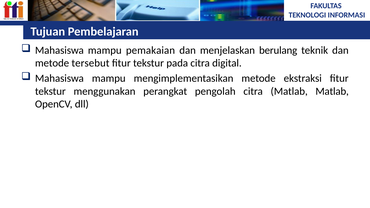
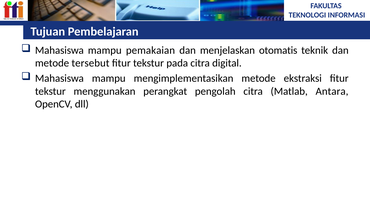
berulang: berulang -> otomatis
Matlab Matlab: Matlab -> Antara
